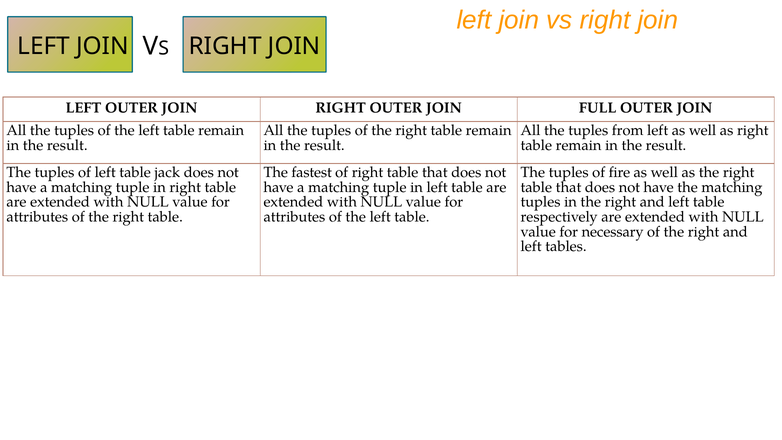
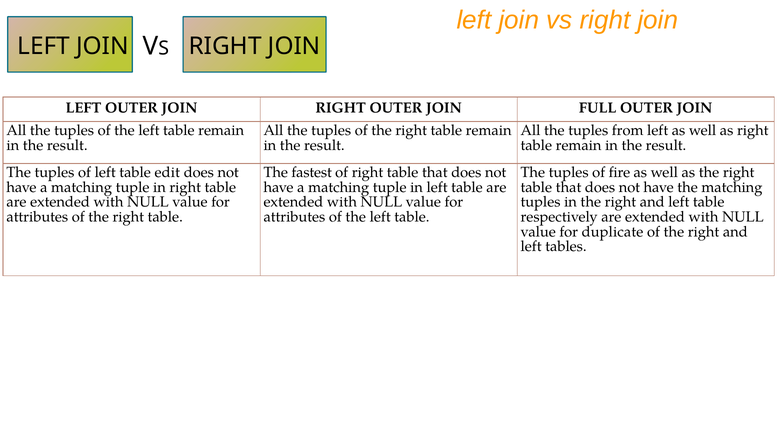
jack: jack -> edit
necessary: necessary -> duplicate
